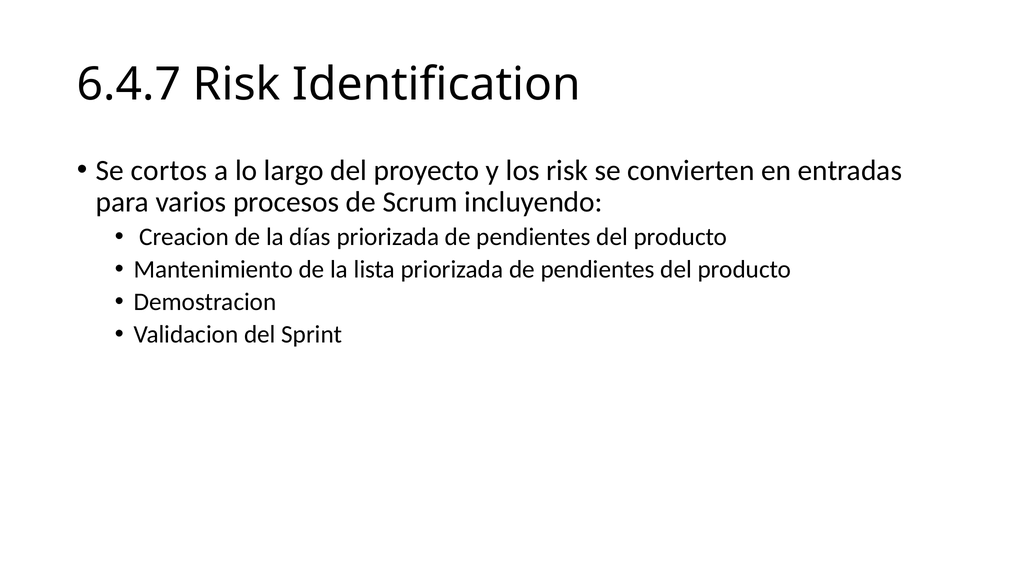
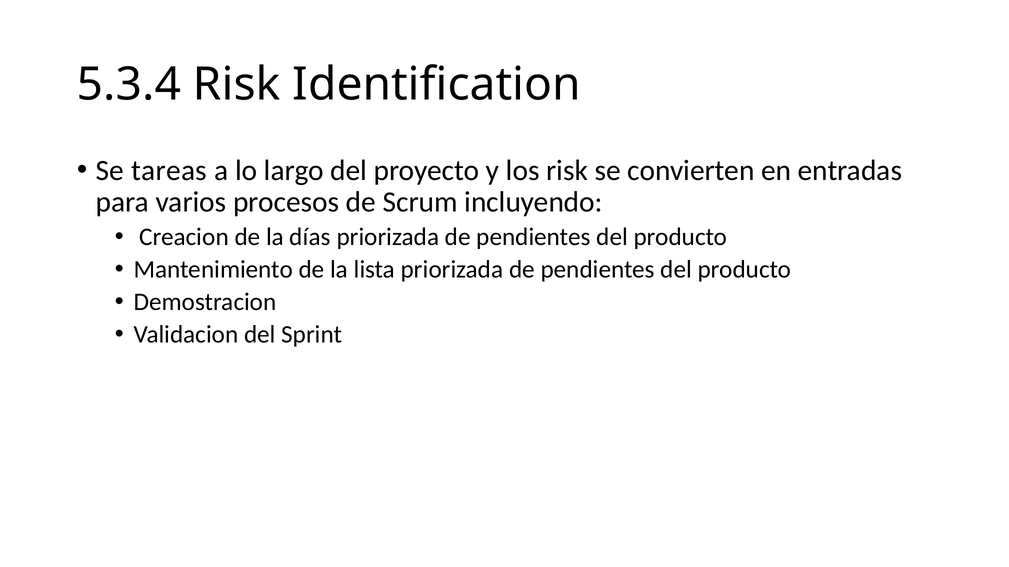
6.4.7: 6.4.7 -> 5.3.4
cortos: cortos -> tareas
